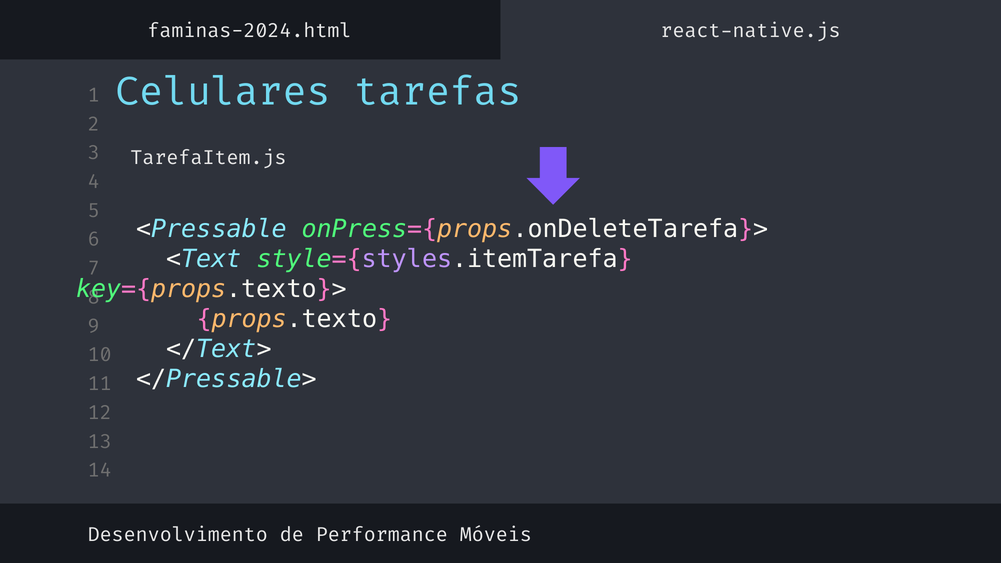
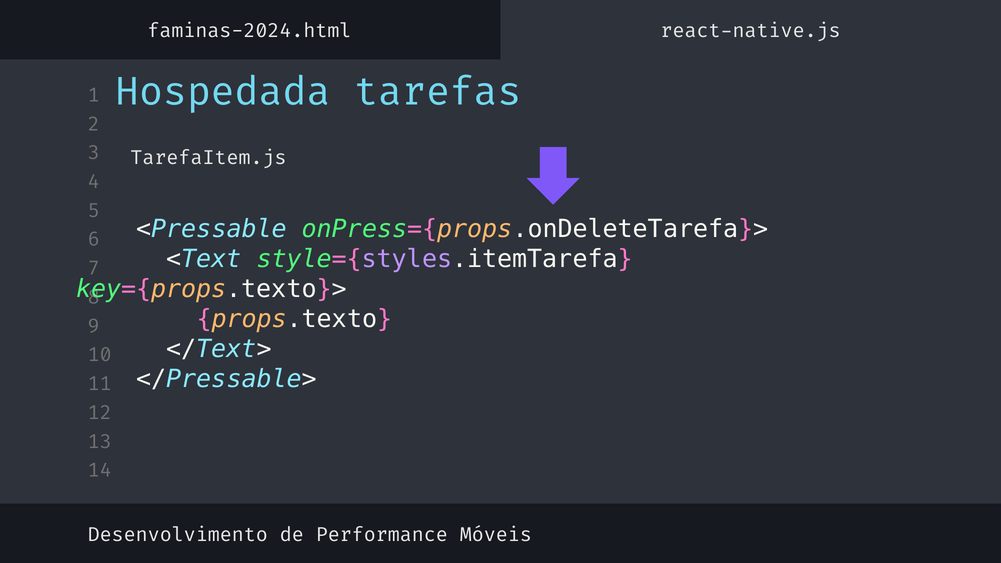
Celulares: Celulares -> Hospedada
